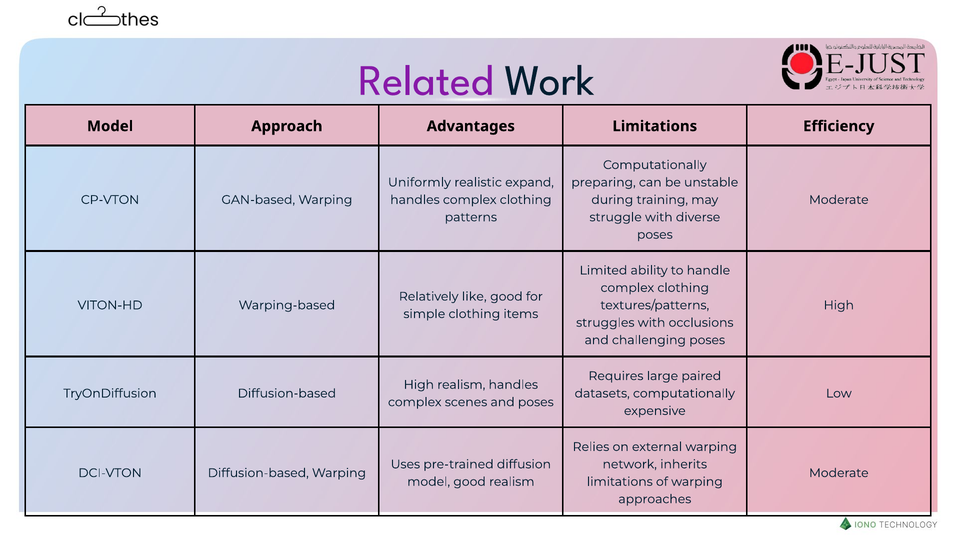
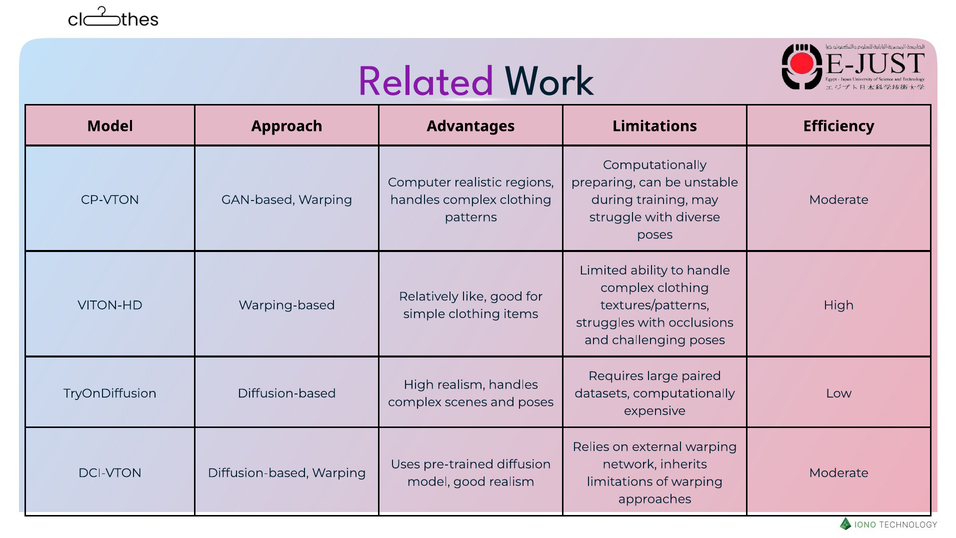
Uniformly: Uniformly -> Computer
expand: expand -> regions
